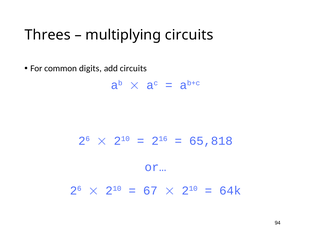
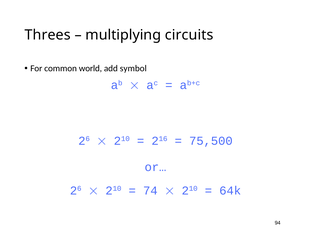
digits: digits -> world
add circuits: circuits -> symbol
65,818: 65,818 -> 75,500
67: 67 -> 74
